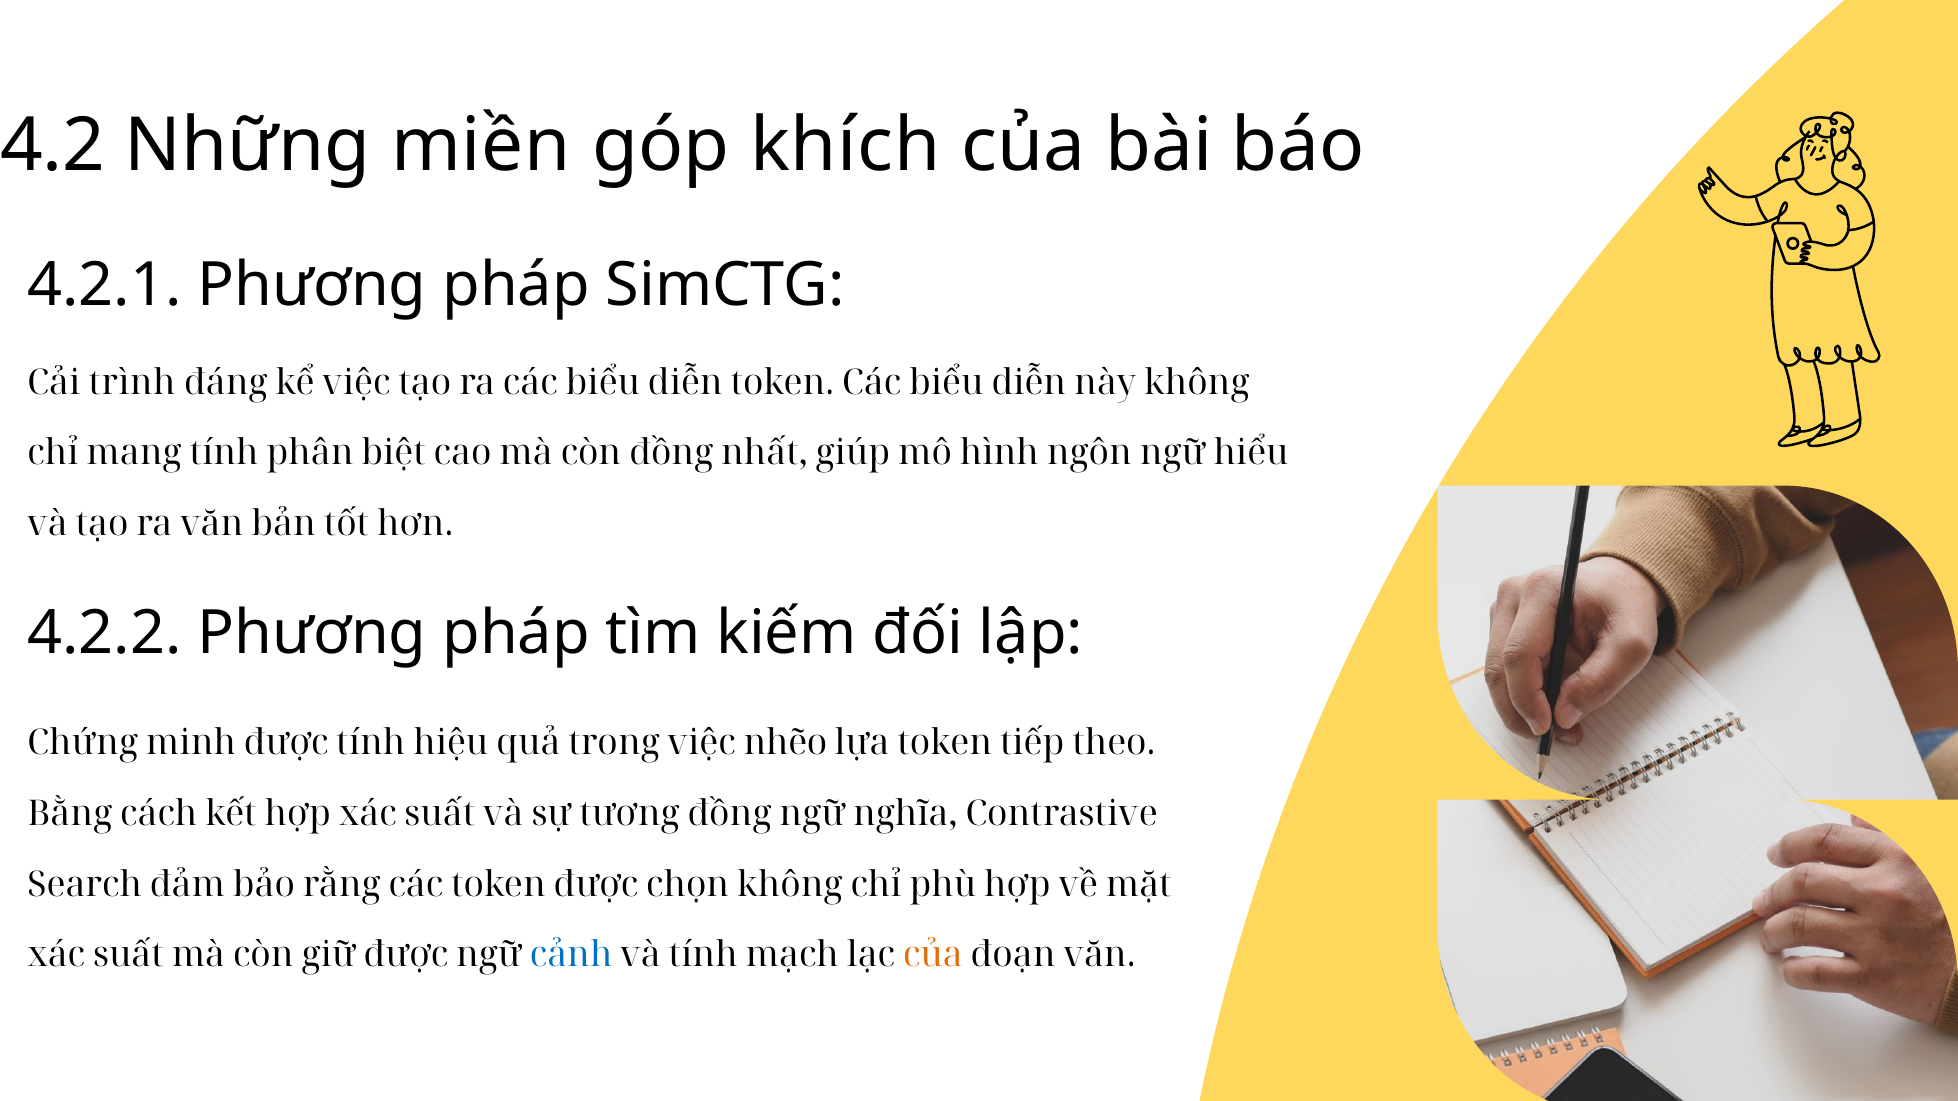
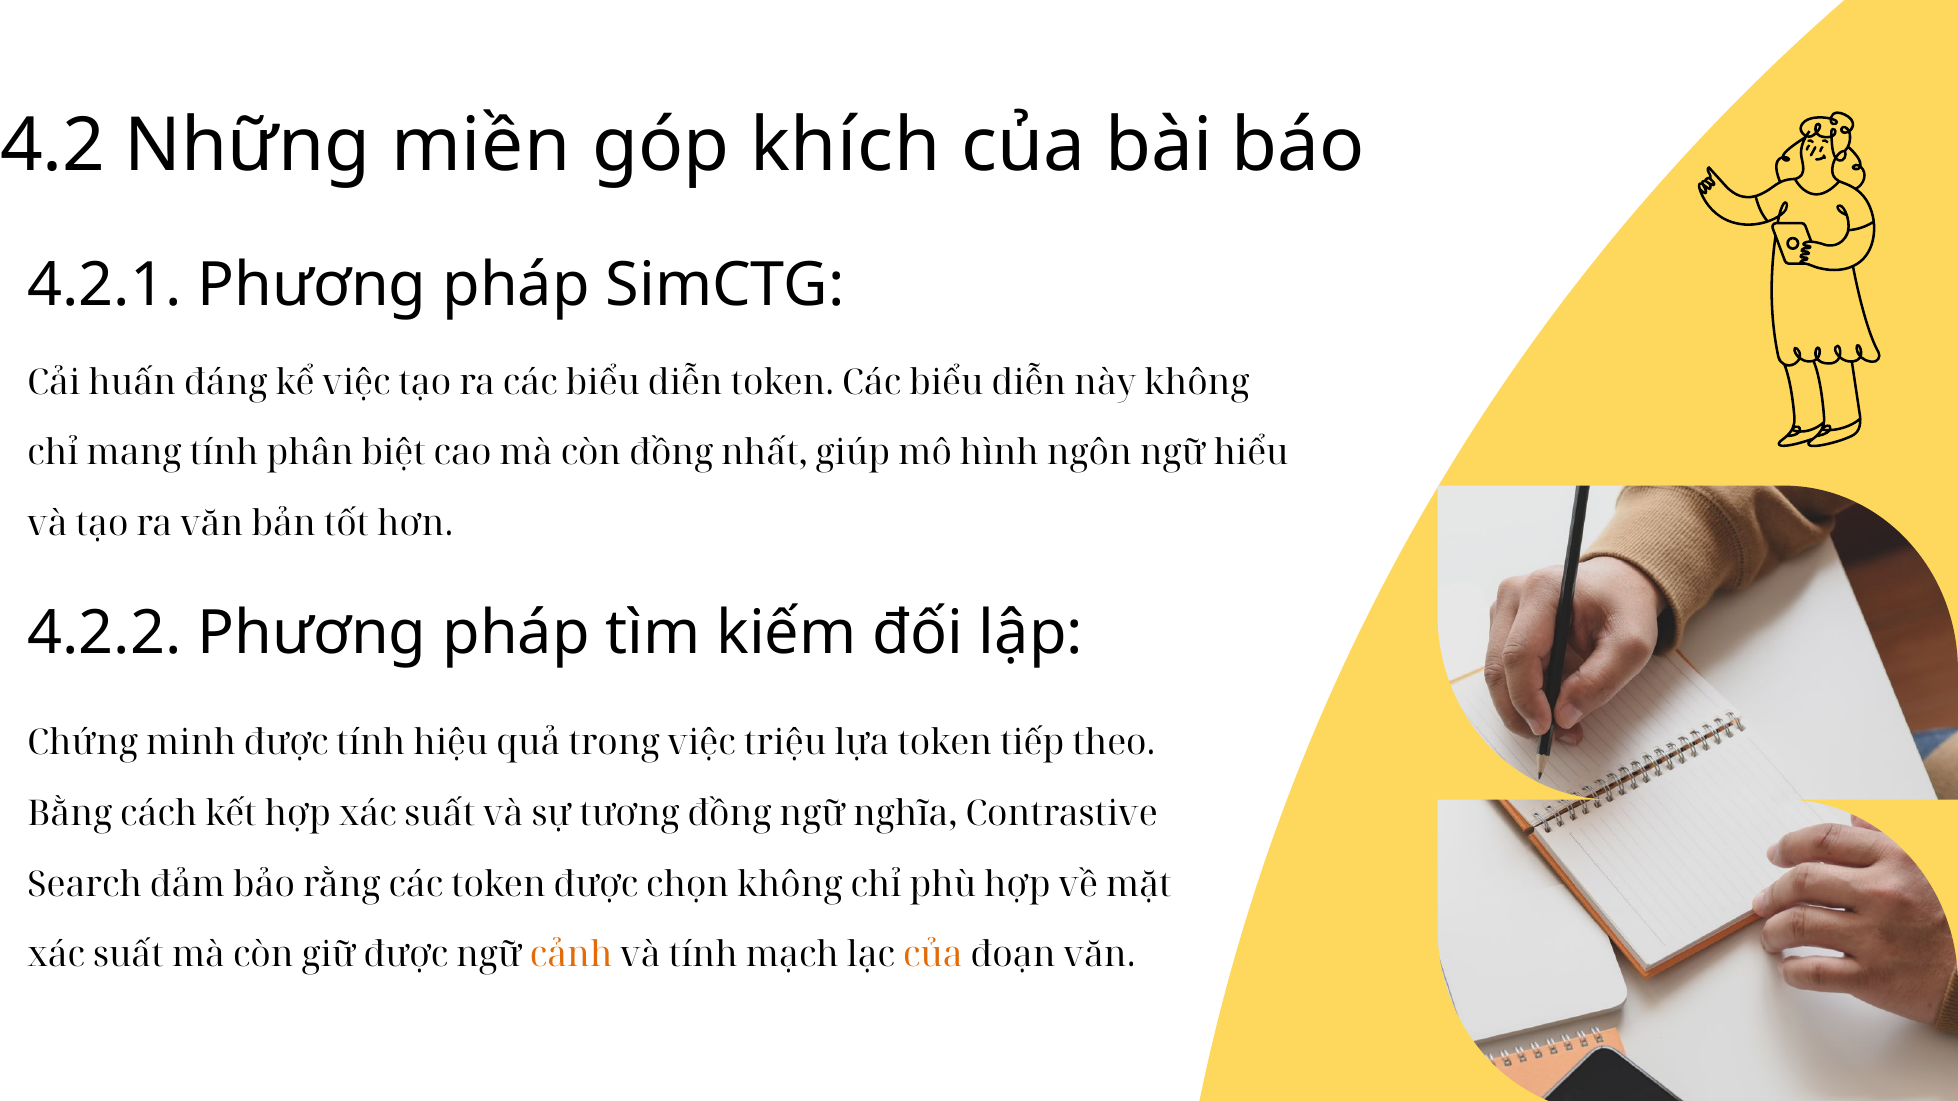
trình: trình -> huấn
nhẽo: nhẽo -> triệu
cảnh colour: blue -> orange
